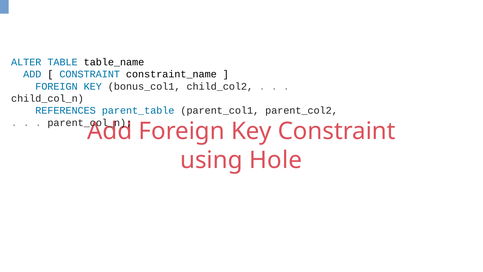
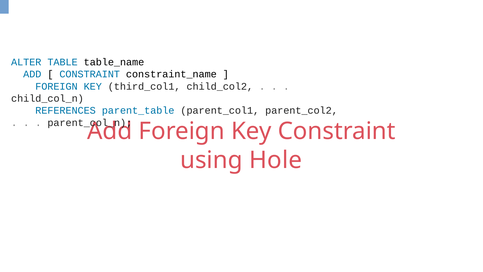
bonus_col1: bonus_col1 -> third_col1
